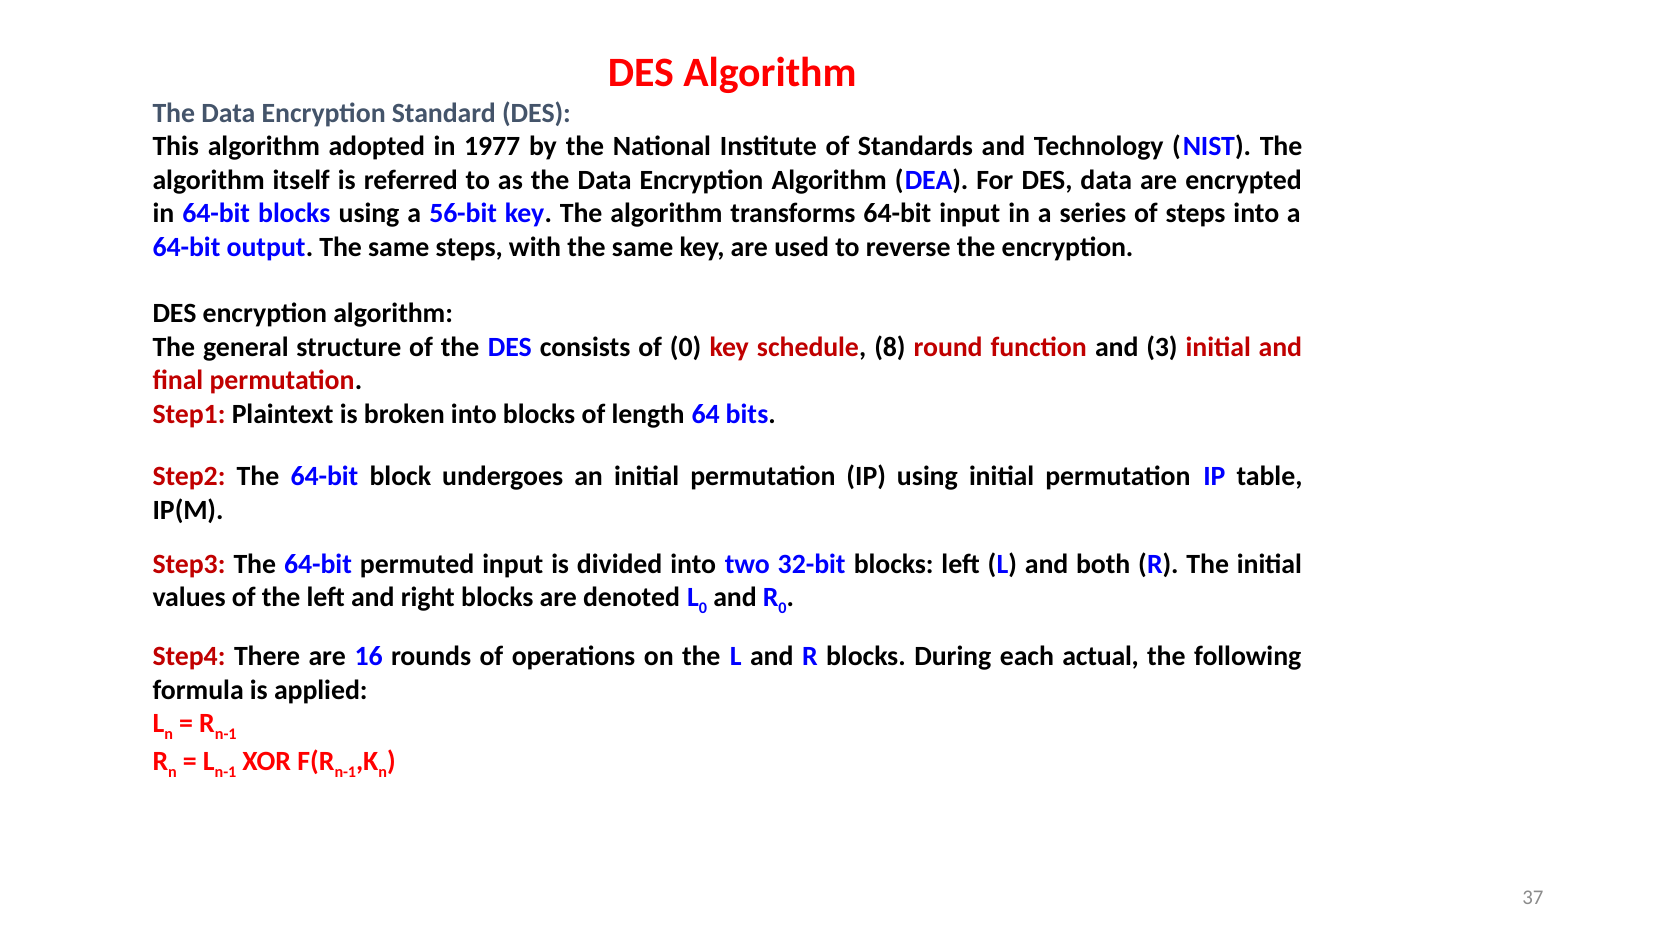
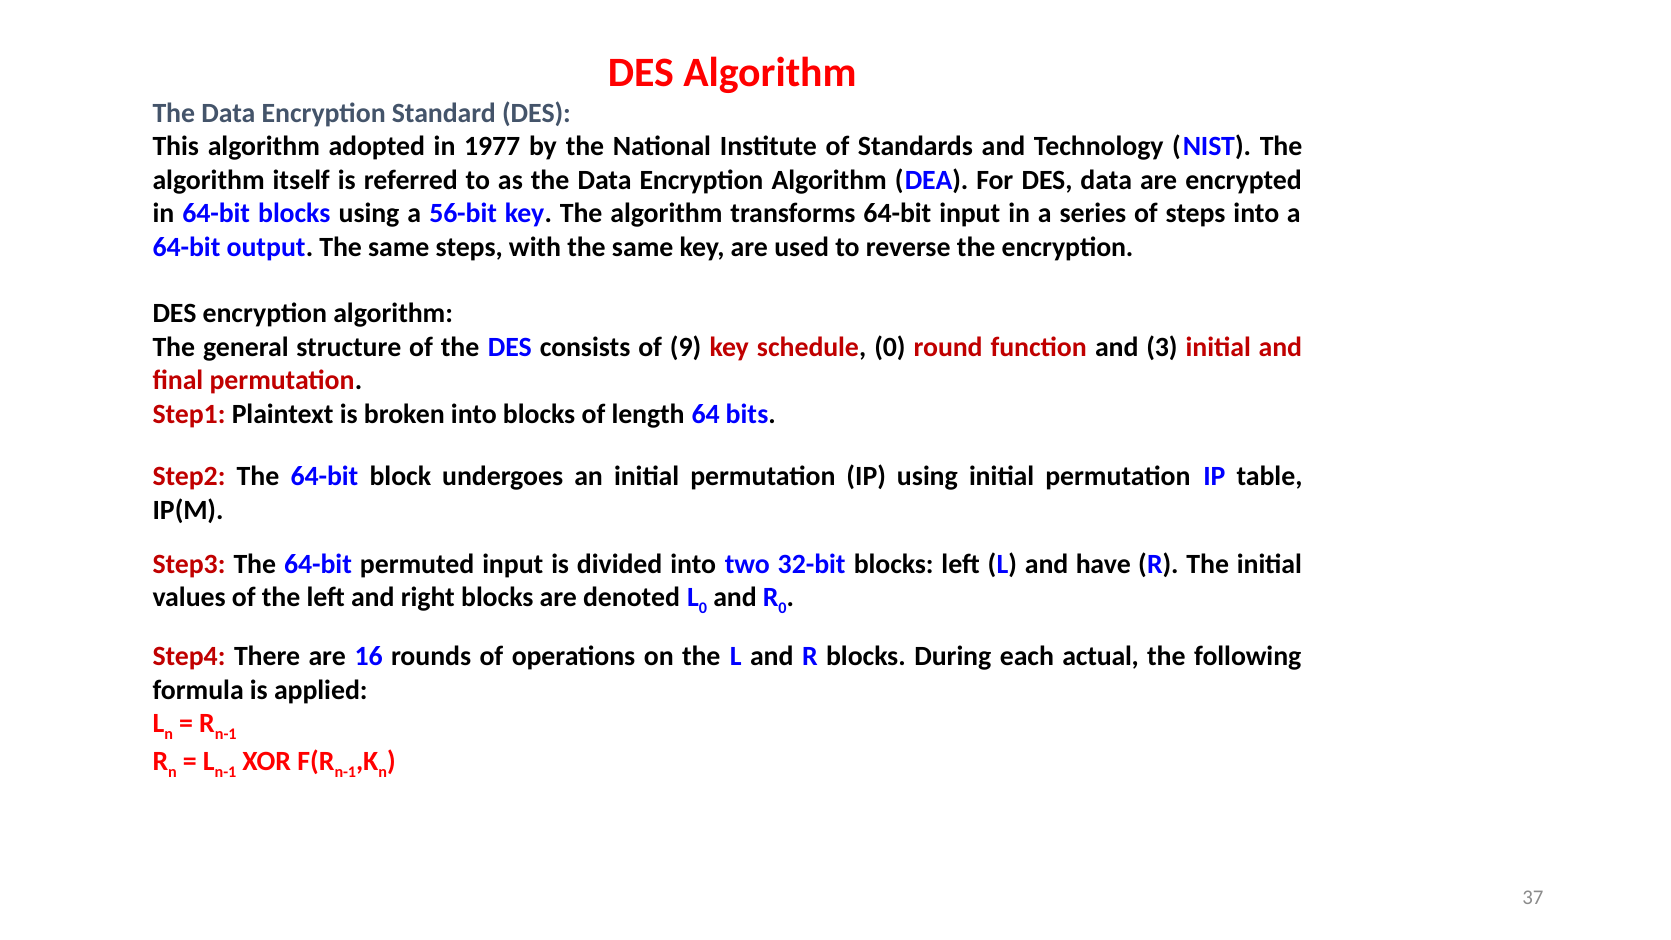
of 0: 0 -> 9
schedule 8: 8 -> 0
both: both -> have
